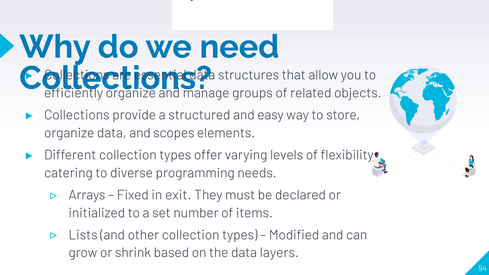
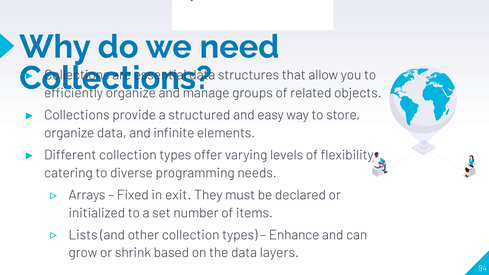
scopes: scopes -> infinite
Modified: Modified -> Enhance
